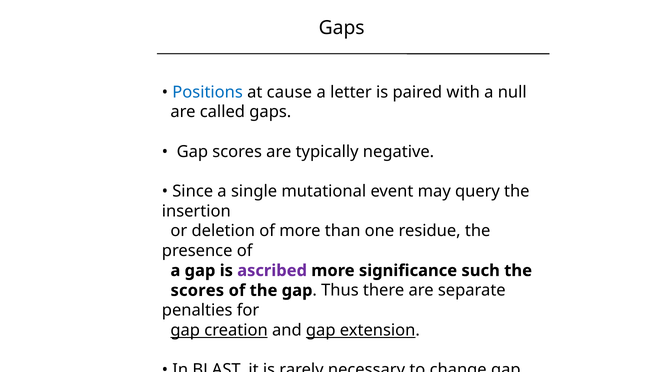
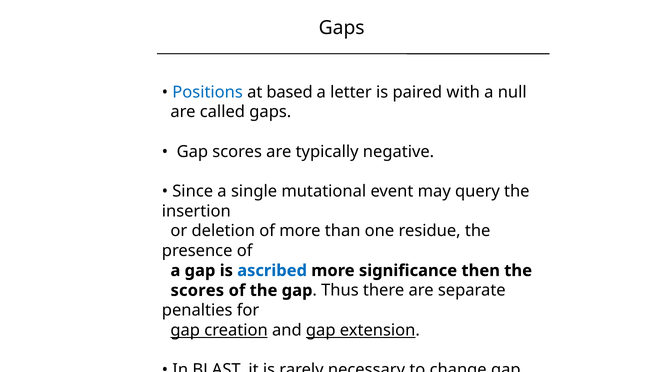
cause: cause -> based
ascribed colour: purple -> blue
such: such -> then
